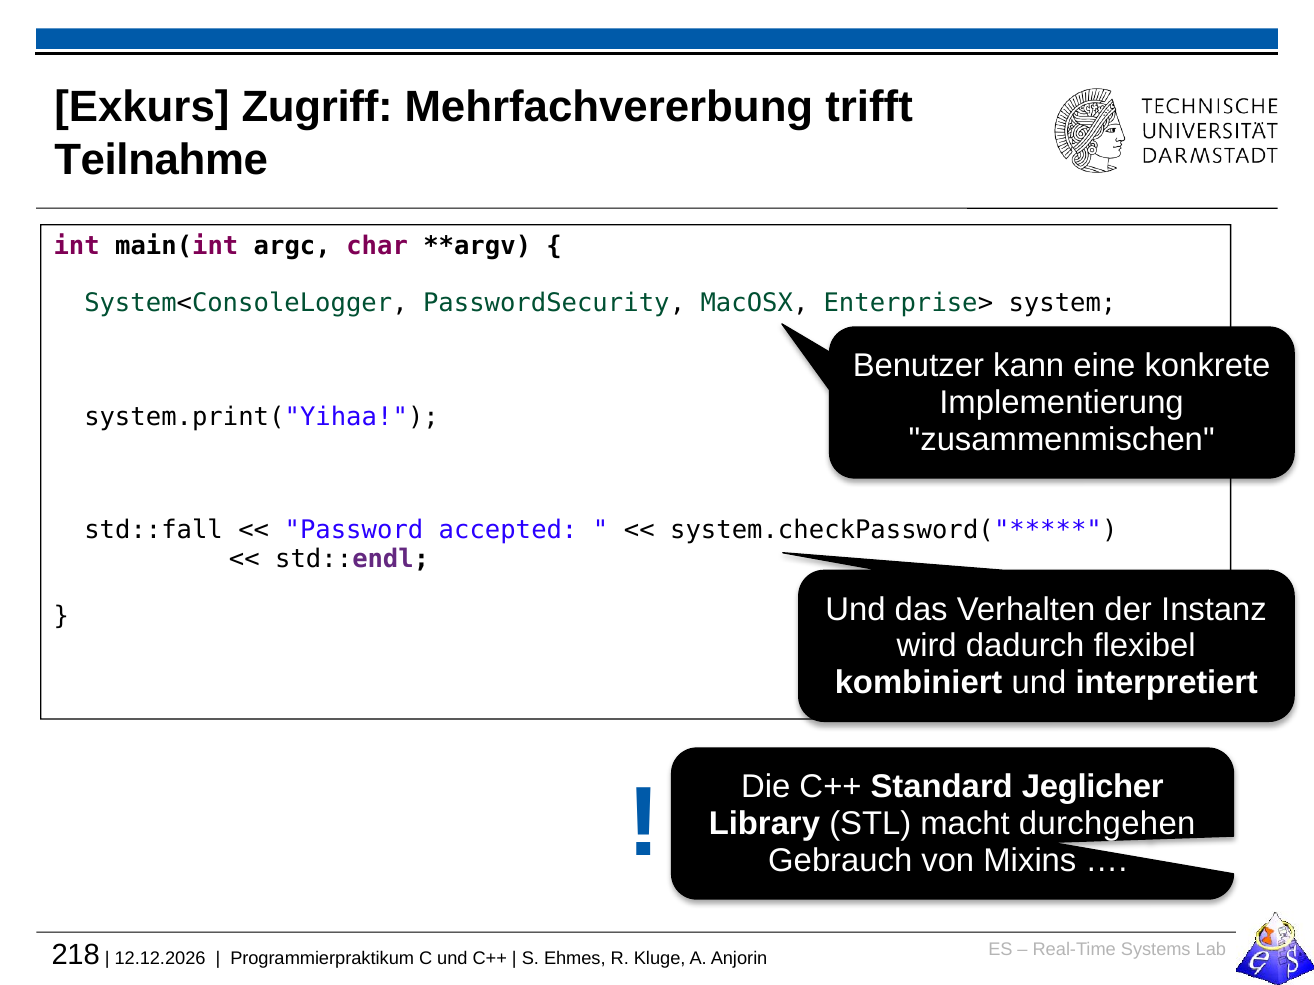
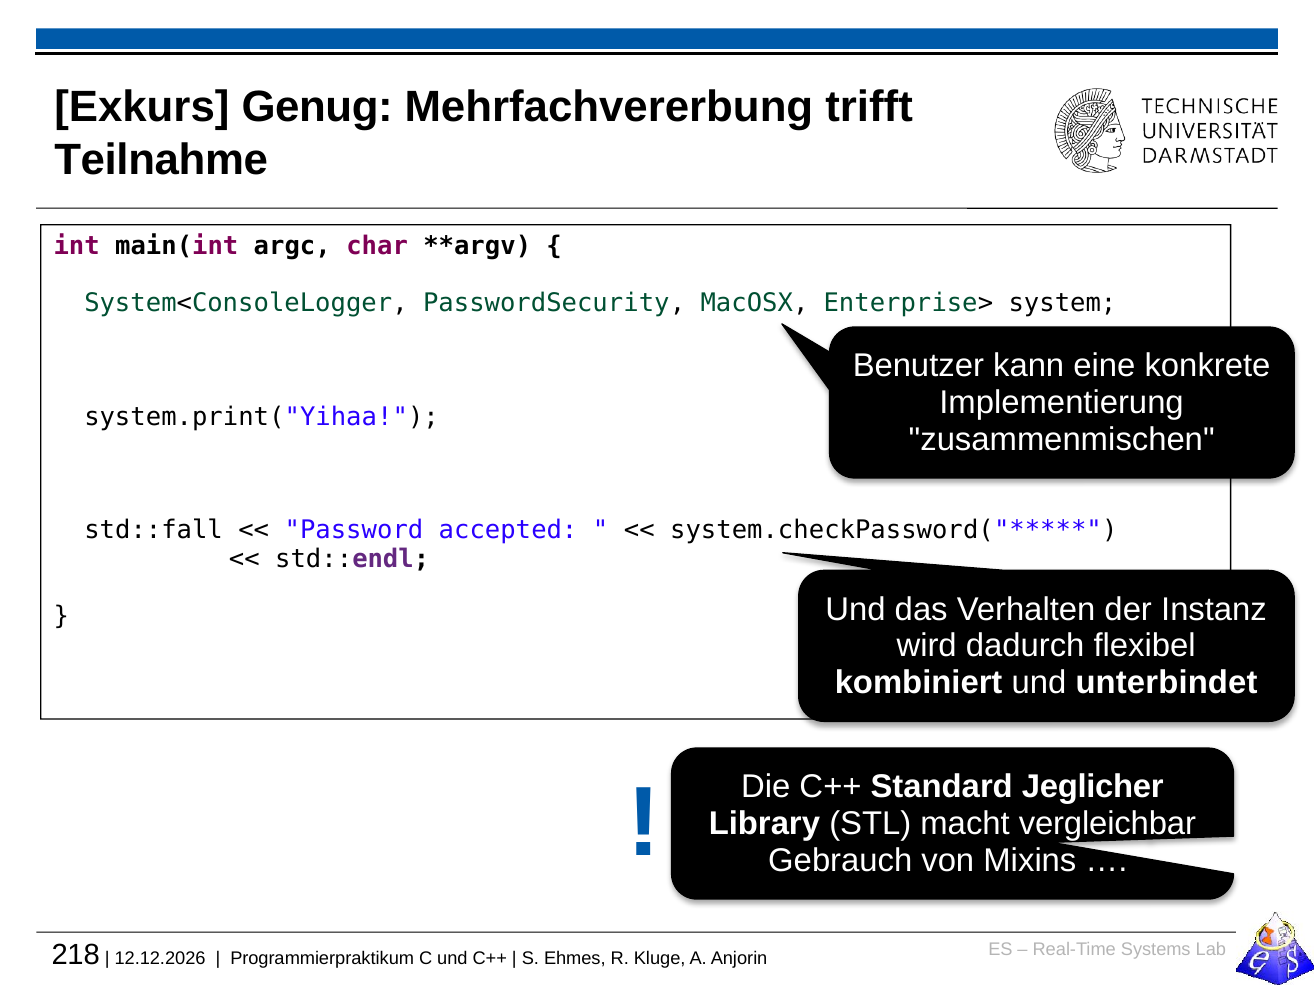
Zugriff: Zugriff -> Genug
interpretiert: interpretiert -> unterbindet
durchgehen: durchgehen -> vergleichbar
